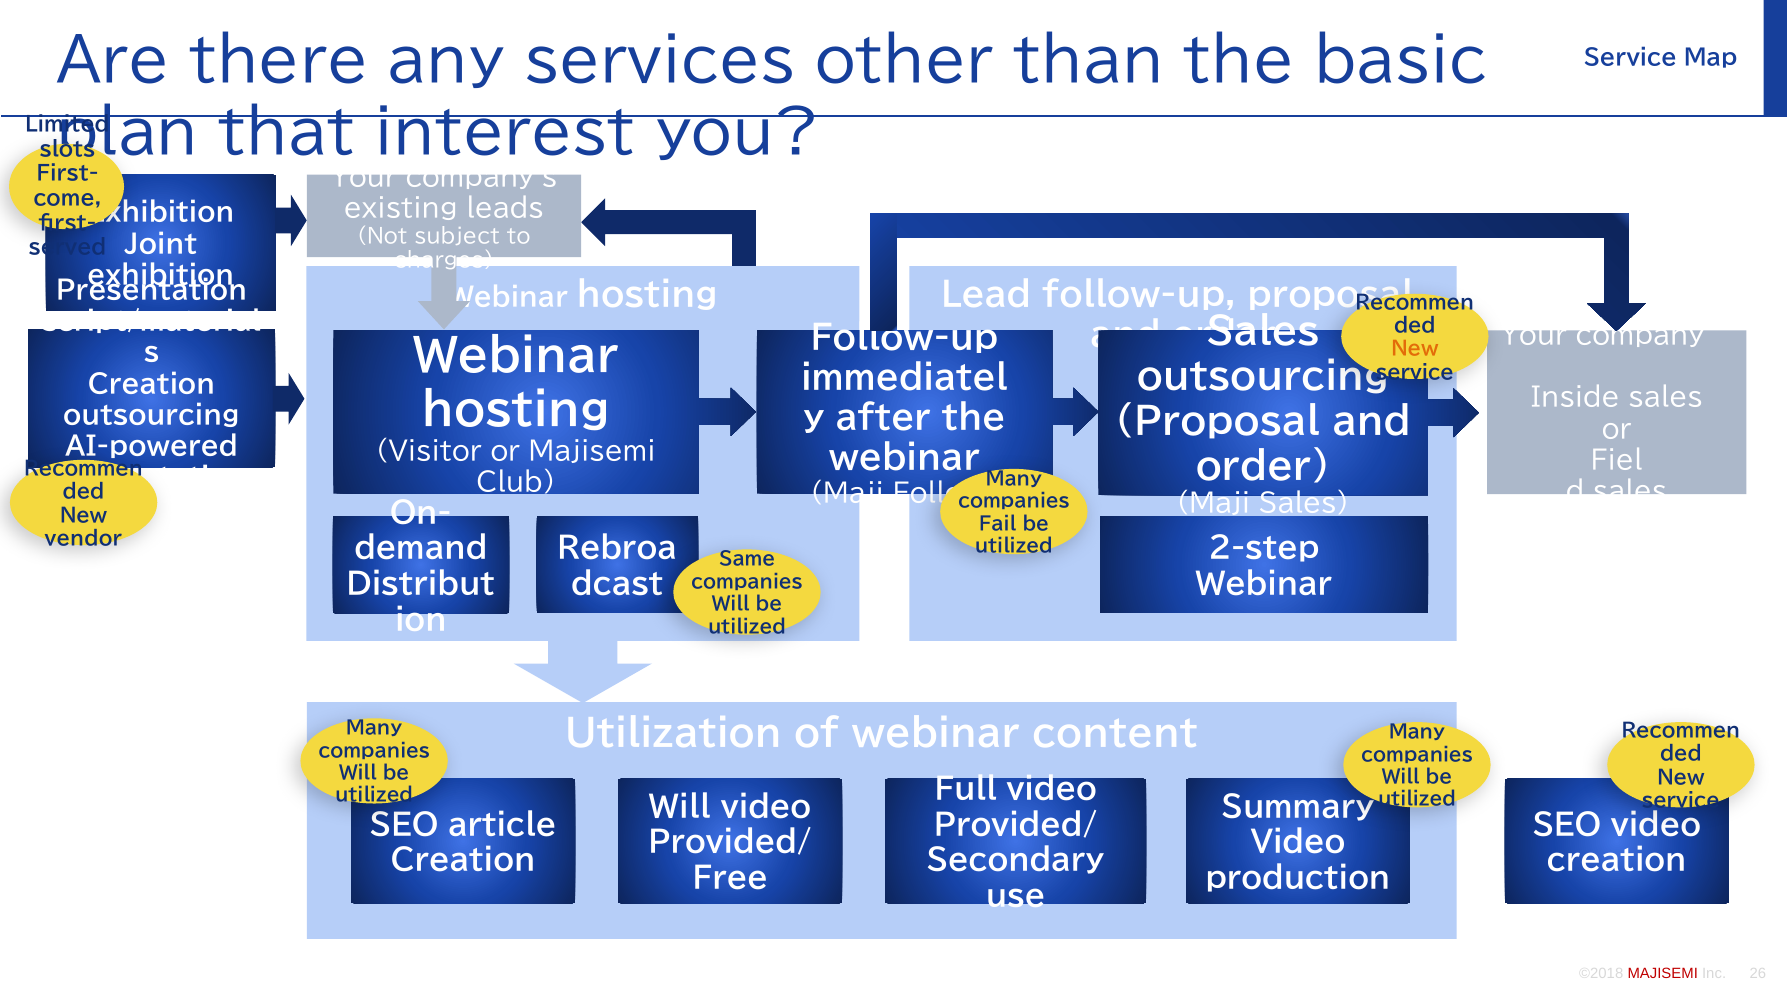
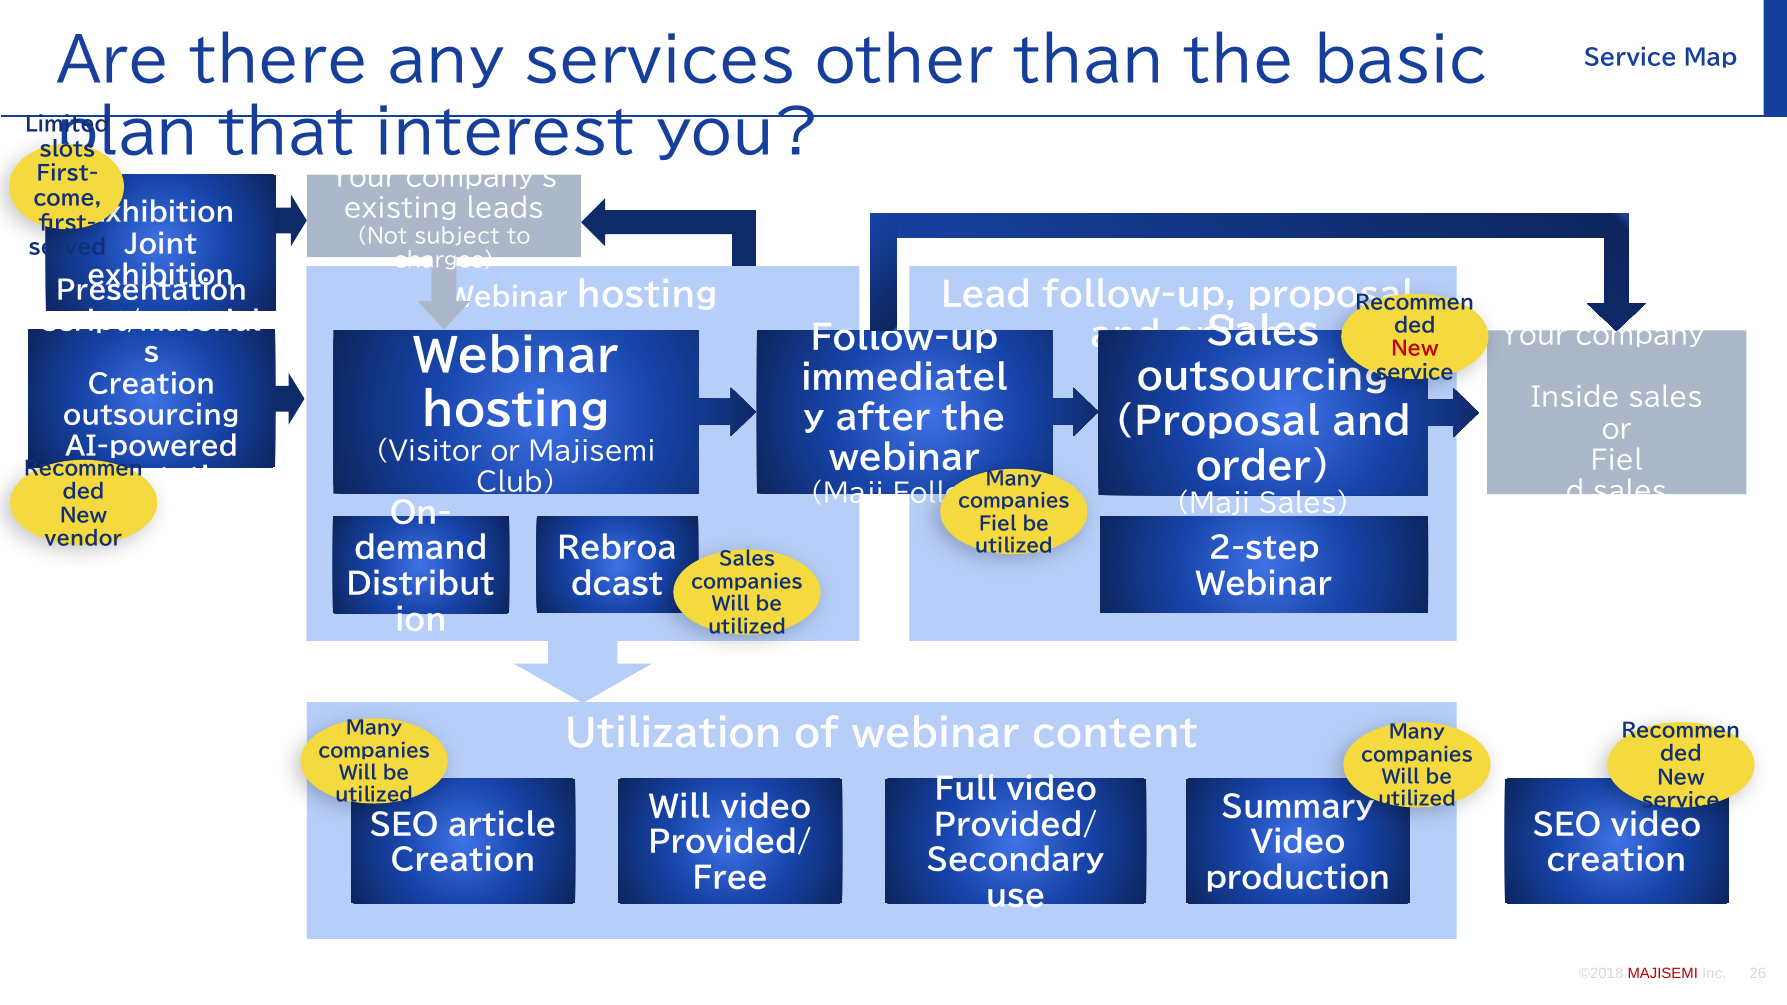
New at (1415, 350) colour: orange -> red
Fail at (998, 524): Fail -> Fiel
Same at (747, 560): Same -> Sales
